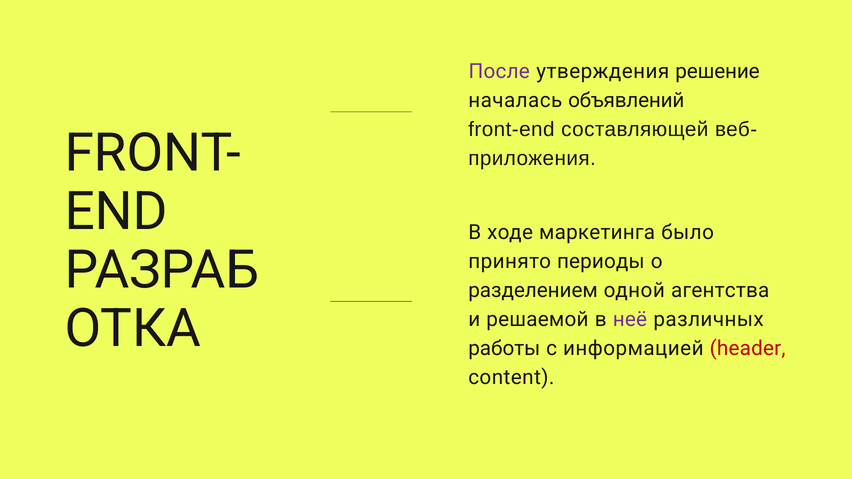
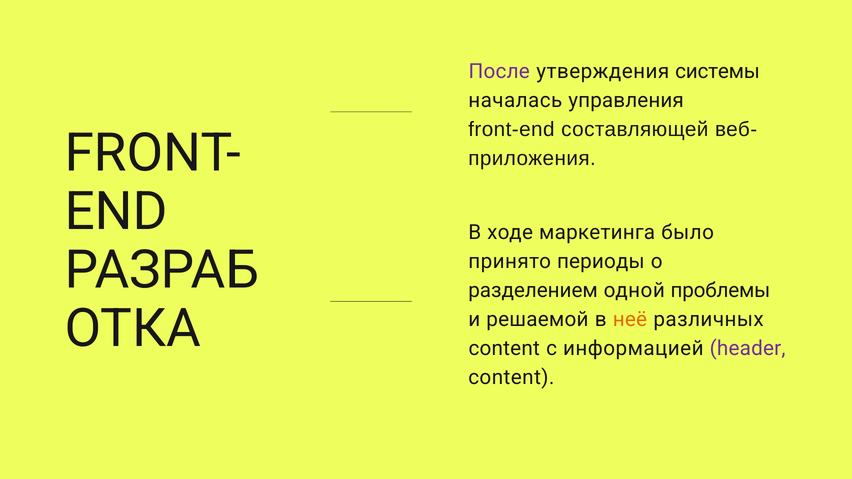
решение: решение -> системы
объявлений: объявлений -> управления
агентства: агентства -> проблемы
неё colour: purple -> orange
работы at (504, 348): работы -> content
header colour: red -> purple
